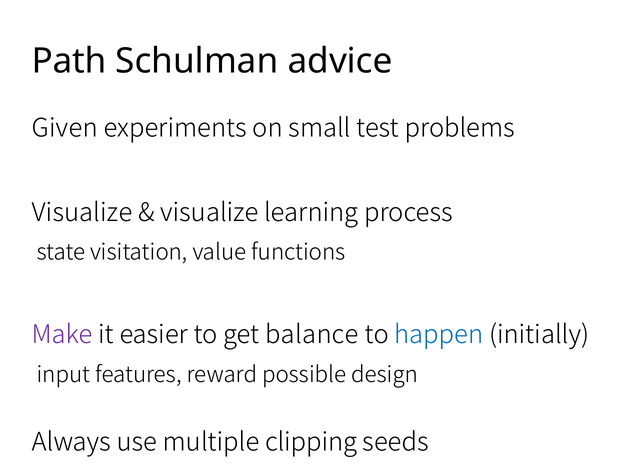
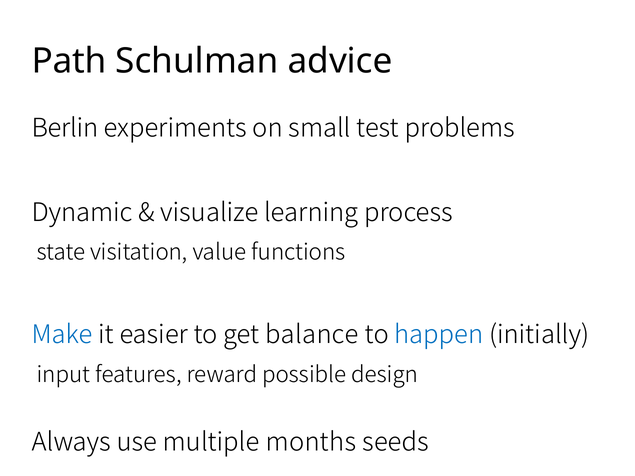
Given: Given -> Berlin
Visualize at (82, 213): Visualize -> Dynamic
Make colour: purple -> blue
clipping: clipping -> months
